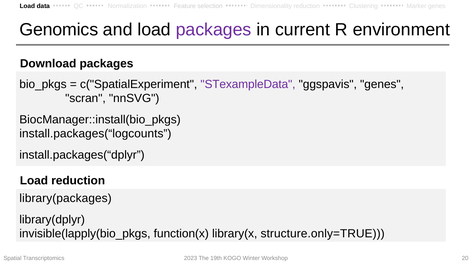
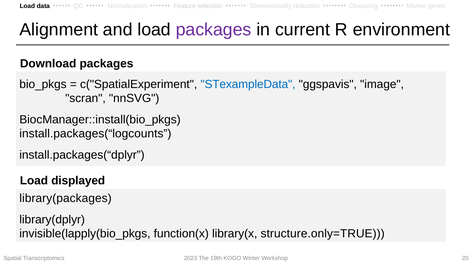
Genomics: Genomics -> Alignment
STexampleData colour: purple -> blue
ggspavis genes: genes -> image
Load reduction: reduction -> displayed
